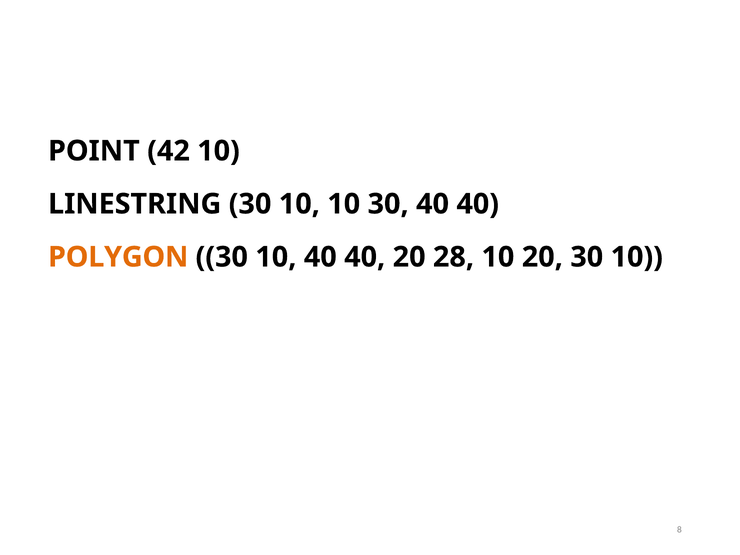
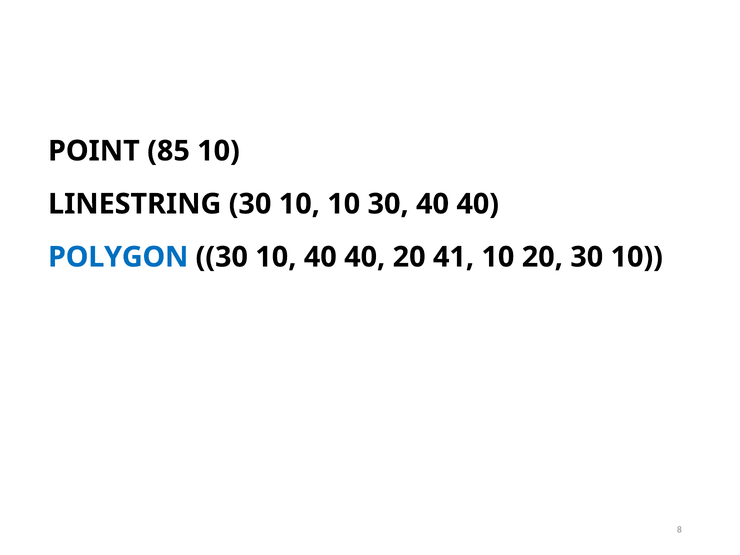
42: 42 -> 85
POLYGON colour: orange -> blue
28: 28 -> 41
